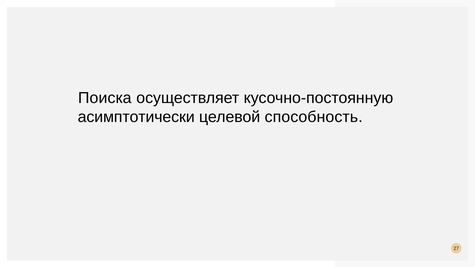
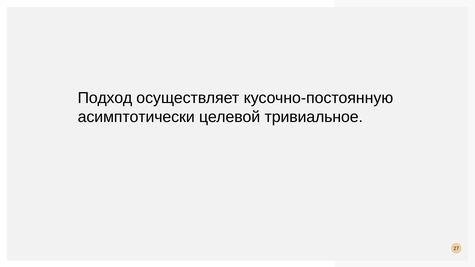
Поиска: Поиска -> Подход
способность: способность -> тривиальное
